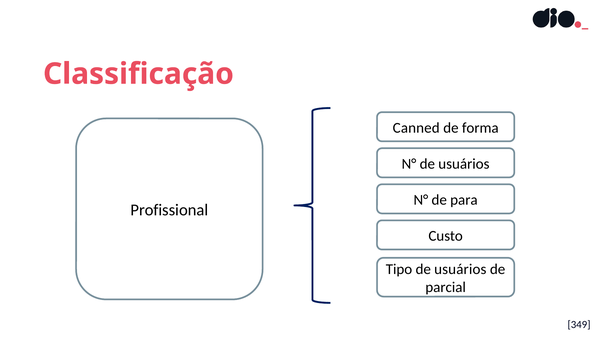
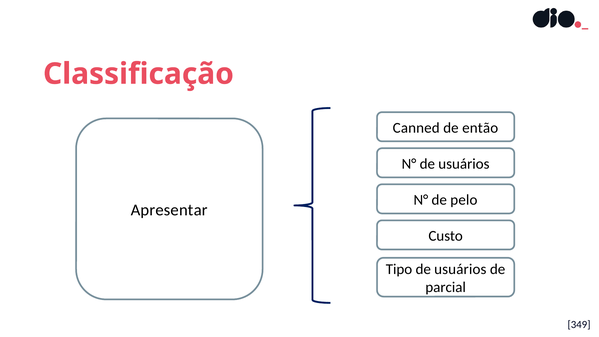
forma: forma -> então
para: para -> pelo
Profissional: Profissional -> Apresentar
